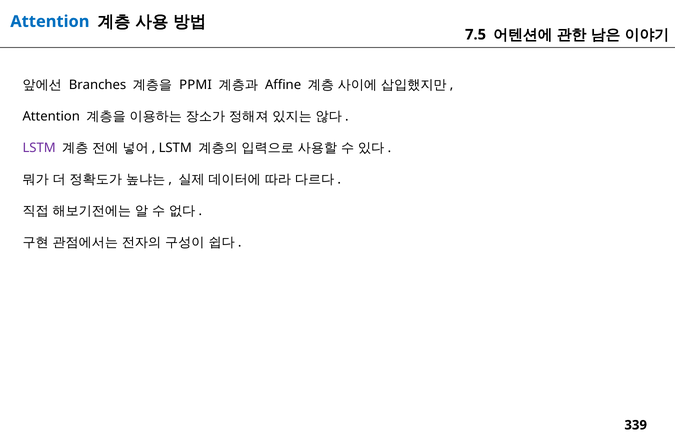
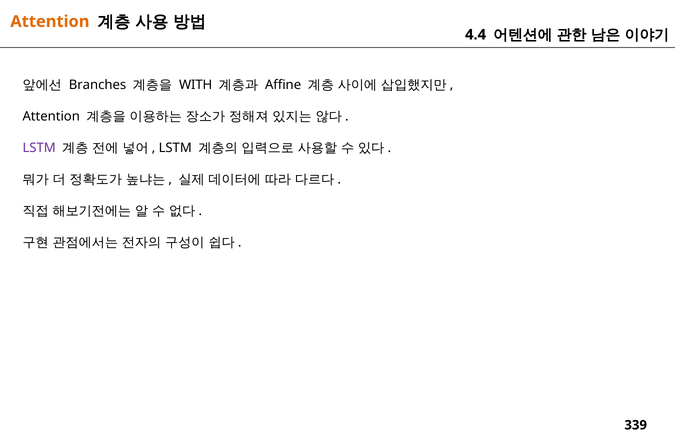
Attention at (50, 22) colour: blue -> orange
7.5: 7.5 -> 4.4
PPMI: PPMI -> WITH
